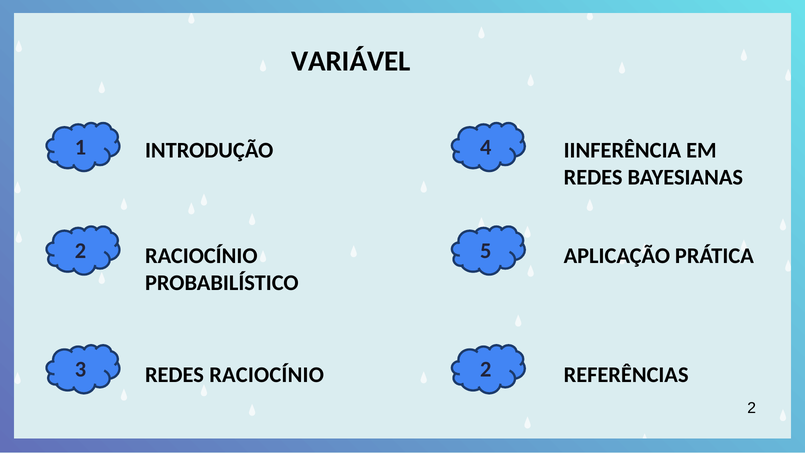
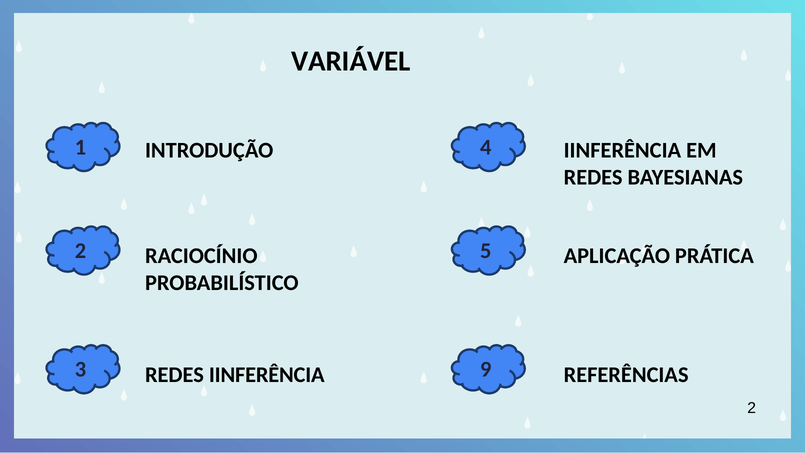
3 2: 2 -> 9
REDES RACIOCÍNIO: RACIOCÍNIO -> IINFERÊNCIA
